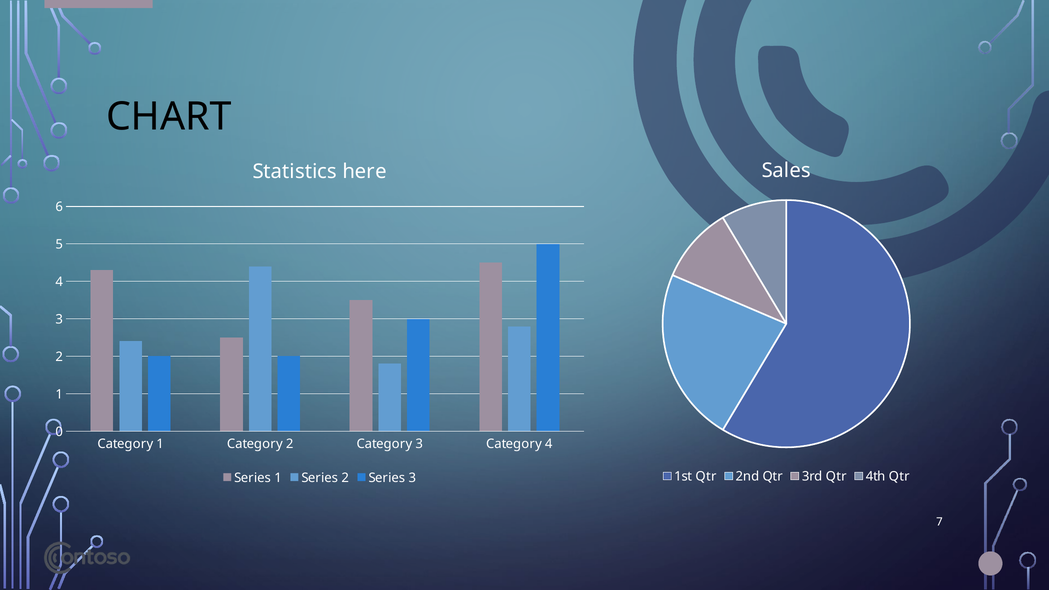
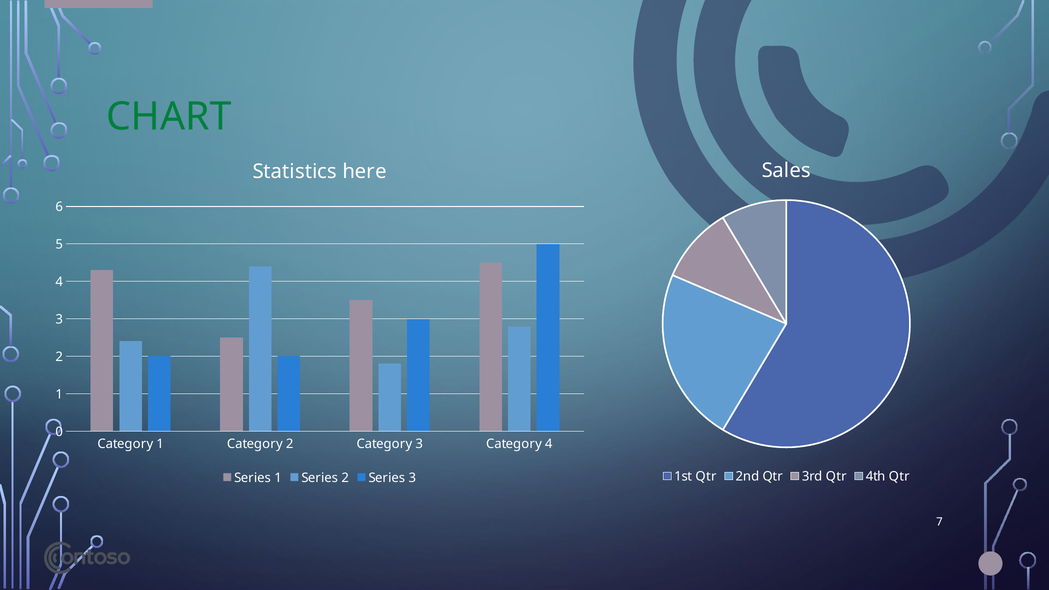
CHART colour: black -> green
